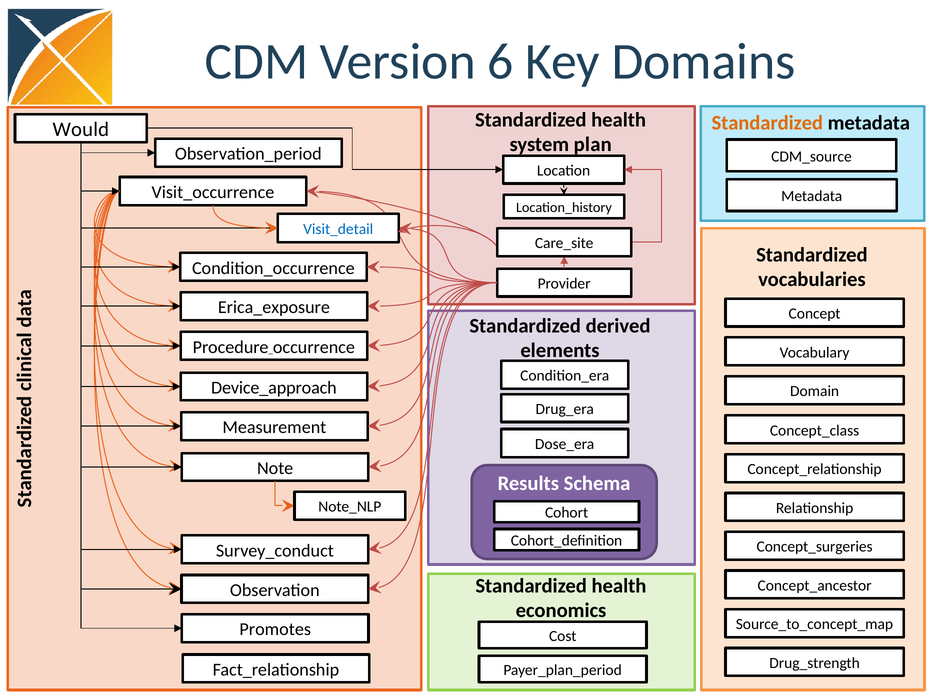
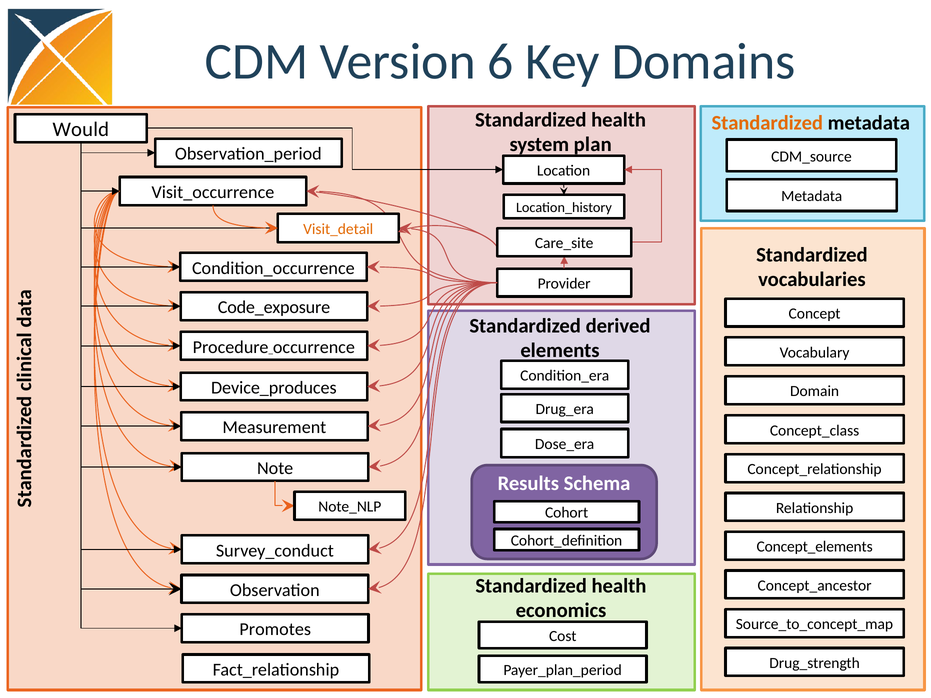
Visit_detail colour: blue -> orange
Erica_exposure: Erica_exposure -> Code_exposure
Device_approach: Device_approach -> Device_produces
Concept_surgeries: Concept_surgeries -> Concept_elements
